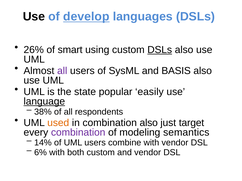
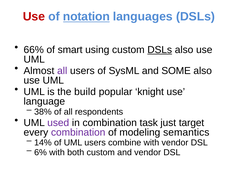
Use at (34, 17) colour: black -> red
develop: develop -> notation
26%: 26% -> 66%
BASIS: BASIS -> SOME
state: state -> build
easily: easily -> knight
language underline: present -> none
used colour: orange -> purple
combination also: also -> task
